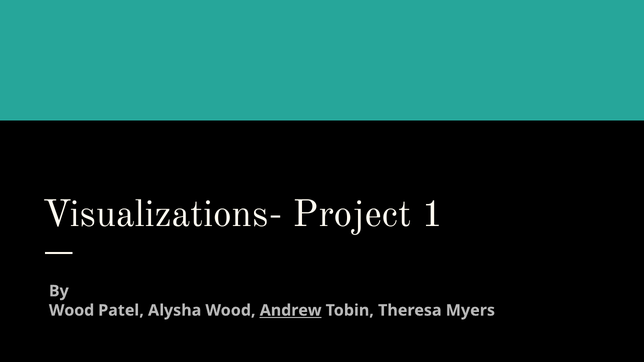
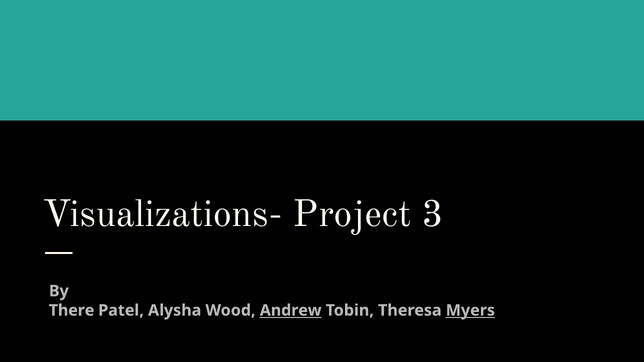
1: 1 -> 3
Wood at (72, 311): Wood -> There
Myers underline: none -> present
